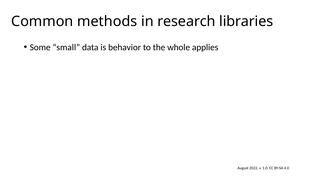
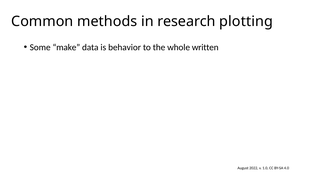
libraries: libraries -> plotting
small: small -> make
applies: applies -> written
